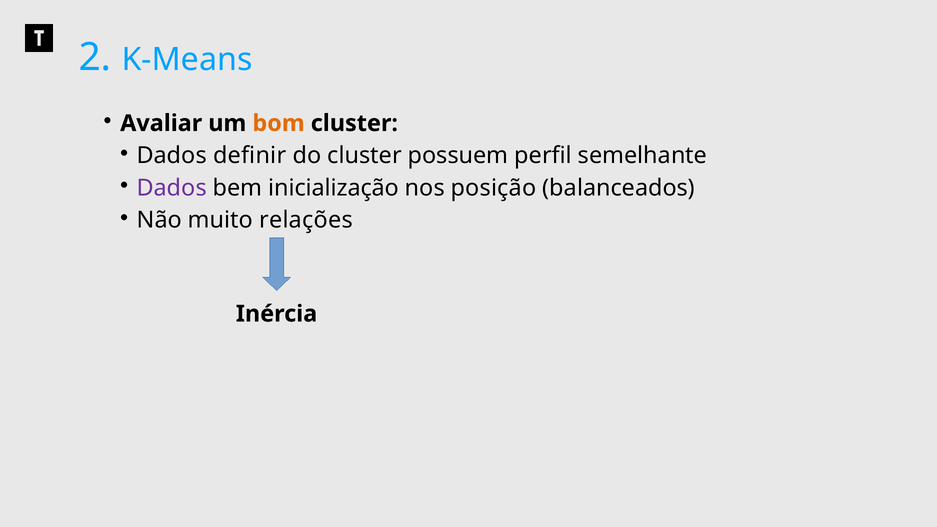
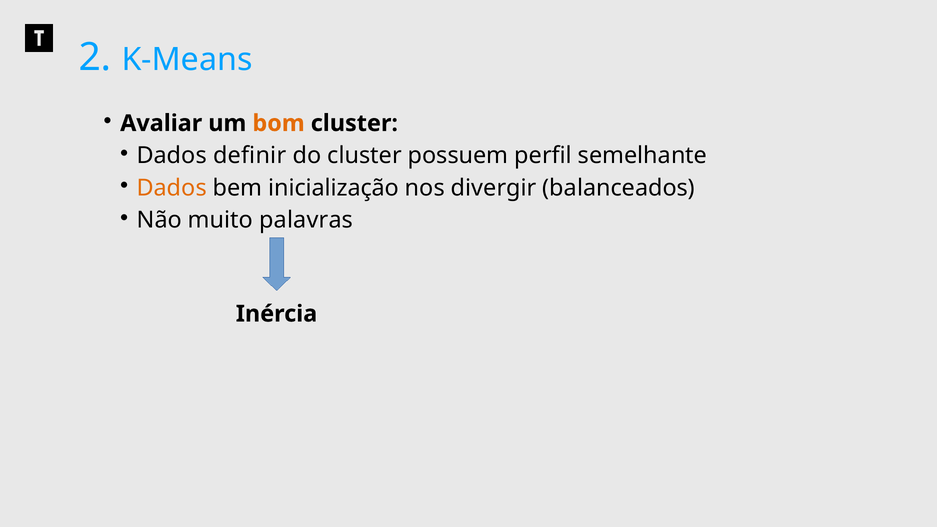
Dados at (172, 188) colour: purple -> orange
posição: posição -> divergir
relações: relações -> palavras
